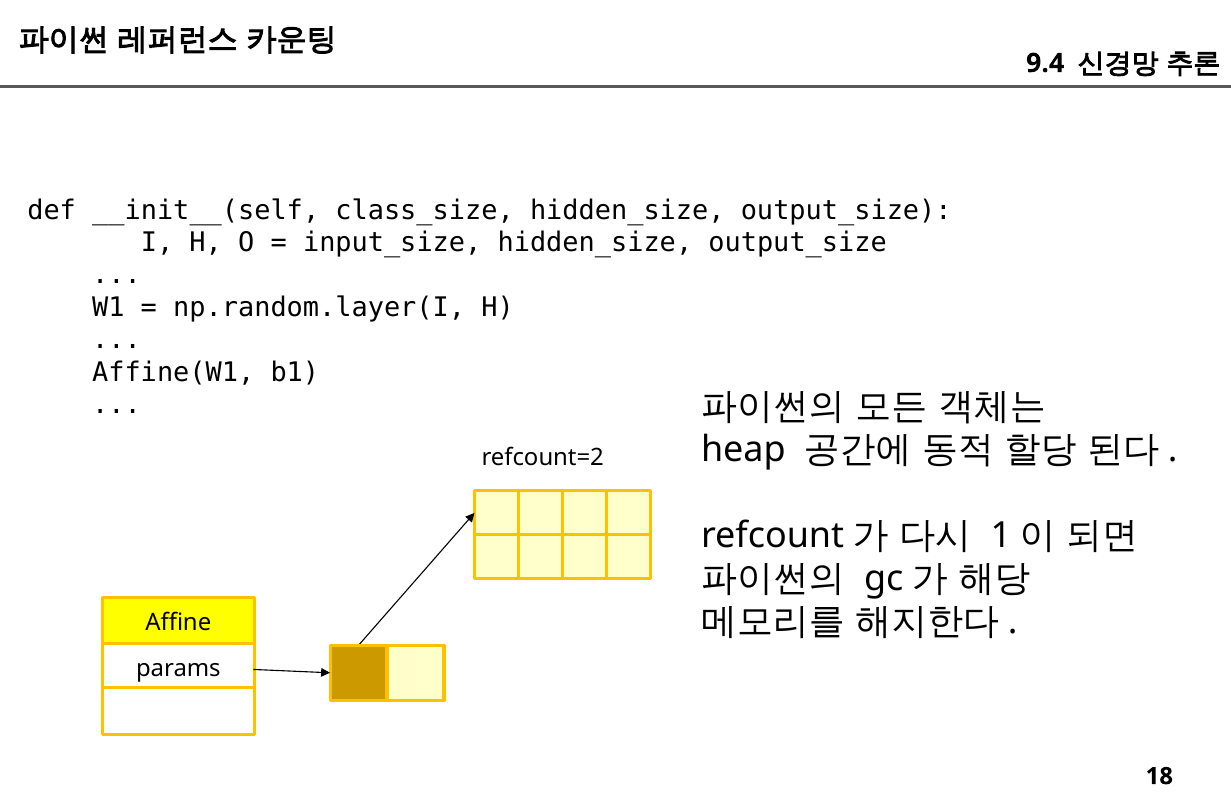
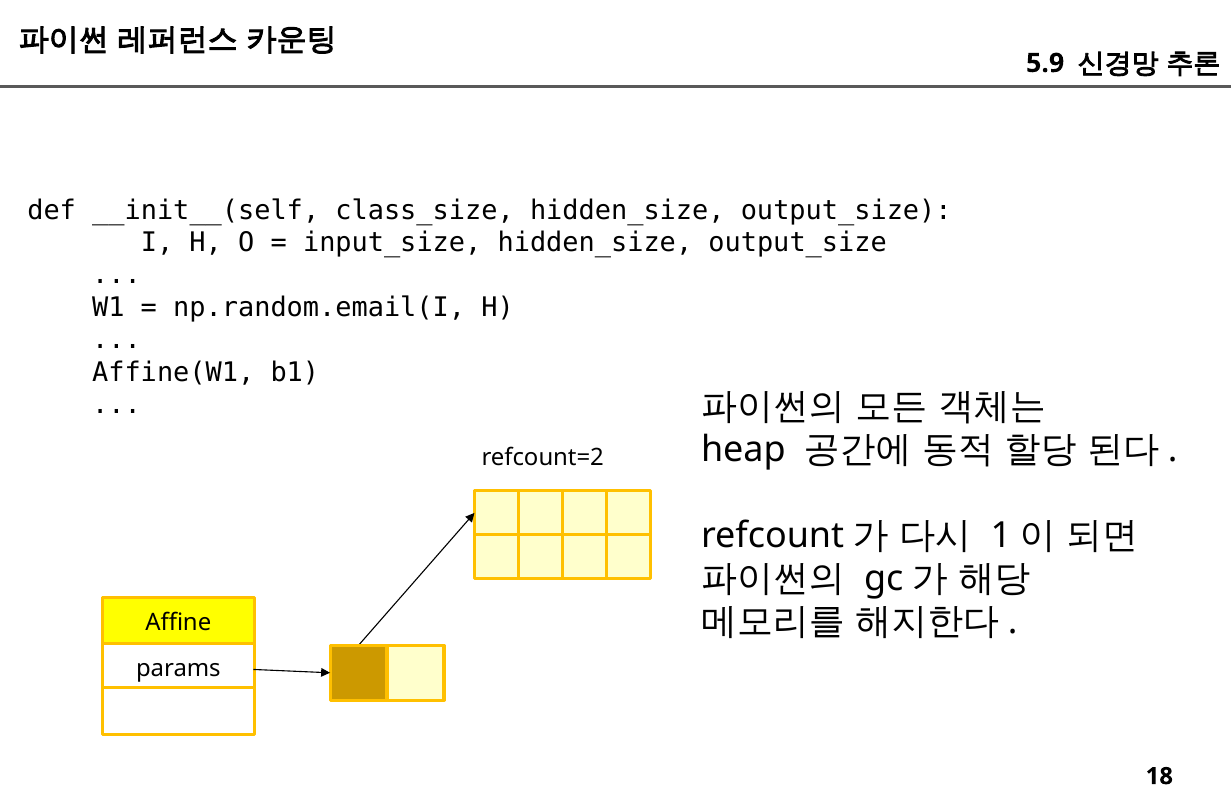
9.4: 9.4 -> 5.9
np.random.layer(I: np.random.layer(I -> np.random.email(I
